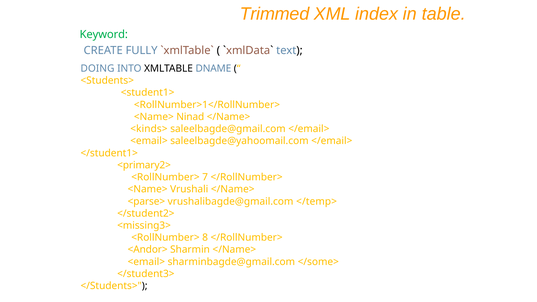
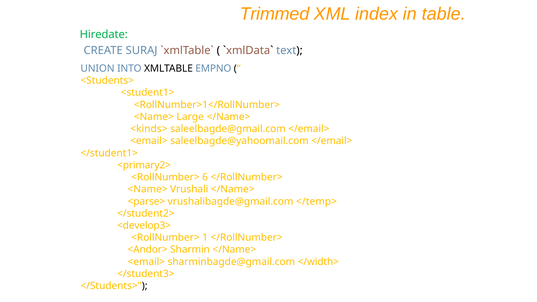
Keyword: Keyword -> Hiredate
FULLY: FULLY -> SURAJ
DOING: DOING -> UNION
DNAME: DNAME -> EMPNO
Ninad: Ninad -> Large
7: 7 -> 6
<missing3>: <missing3> -> <develop3>
8: 8 -> 1
</some>: </some> -> </width>
